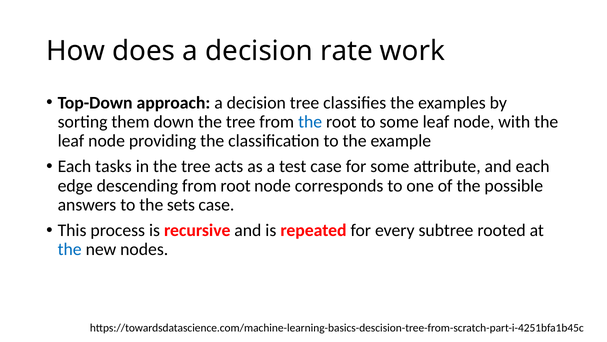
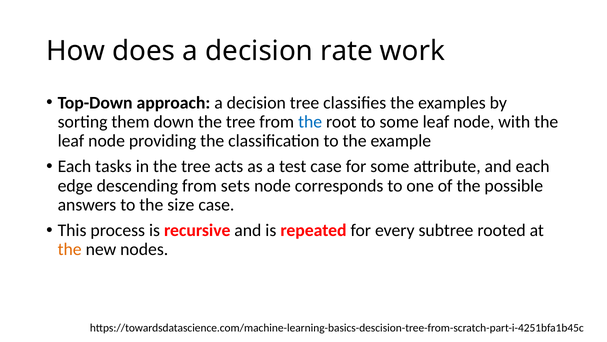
from root: root -> sets
sets: sets -> size
the at (70, 249) colour: blue -> orange
